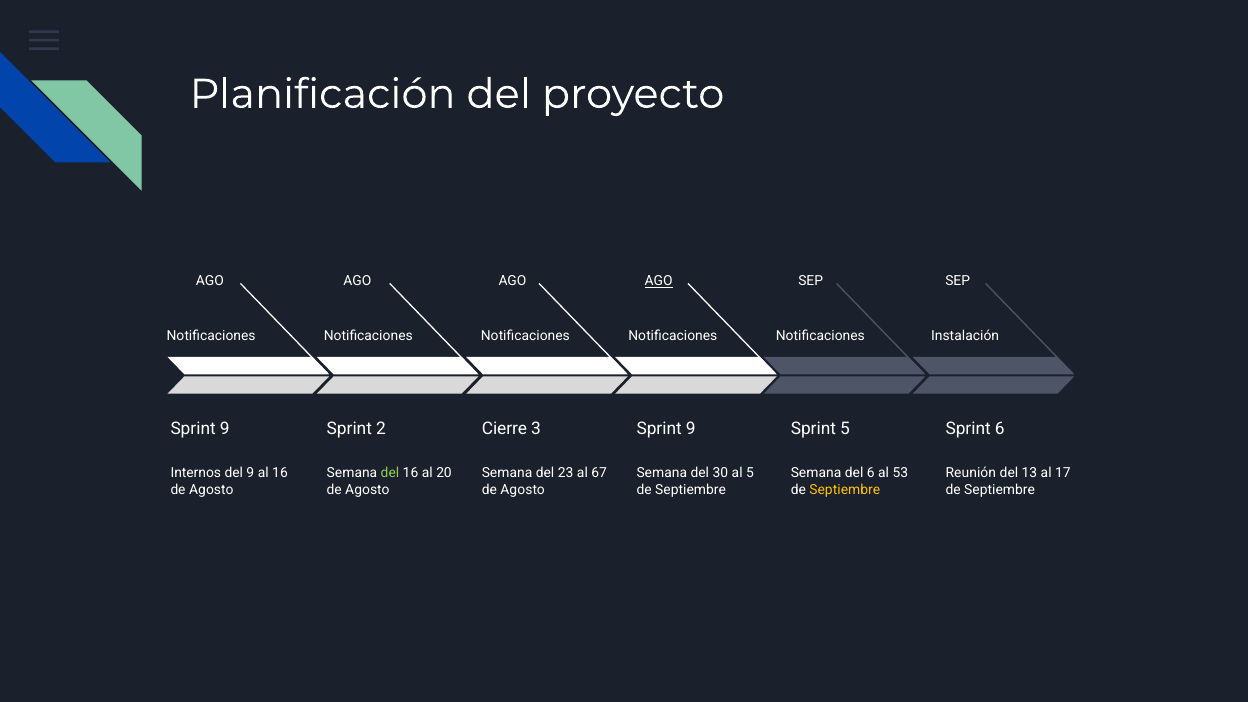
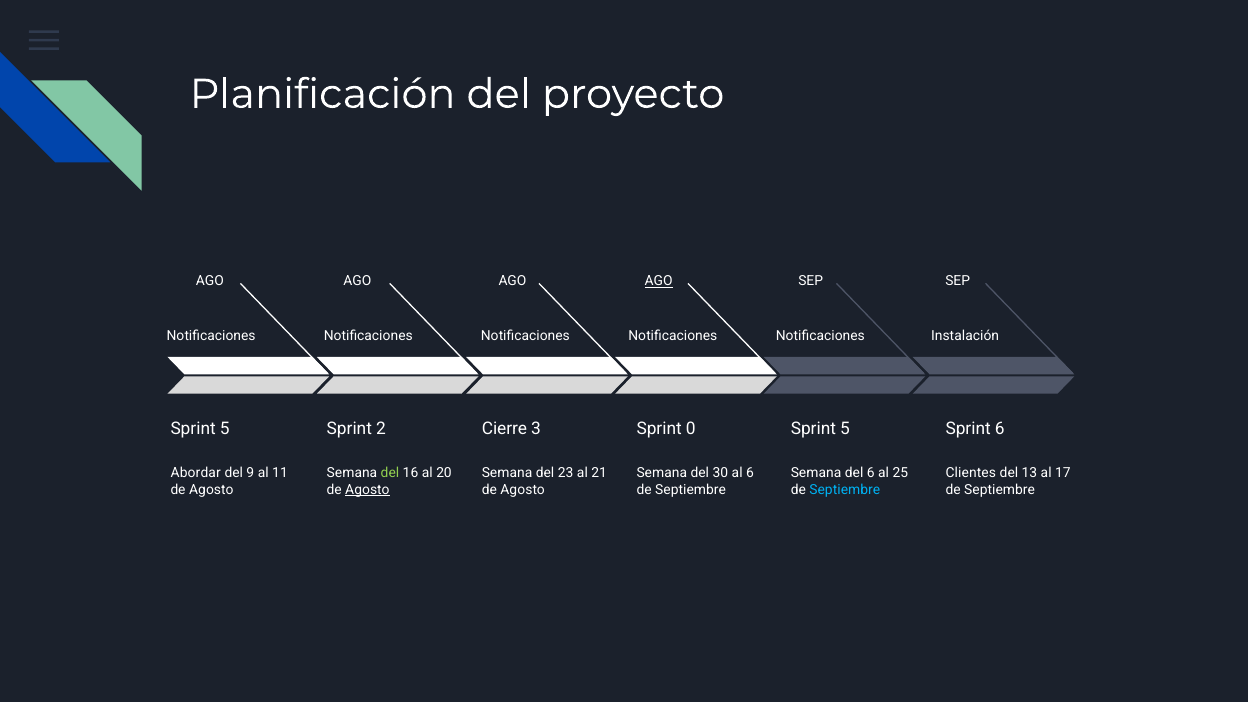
9 at (225, 428): 9 -> 5
3 Sprint 9: 9 -> 0
Internos: Internos -> Abordar
al 16: 16 -> 11
67: 67 -> 21
al 5: 5 -> 6
53: 53 -> 25
Reunión: Reunión -> Clientes
Agosto at (367, 490) underline: none -> present
Septiembre at (845, 490) colour: yellow -> light blue
